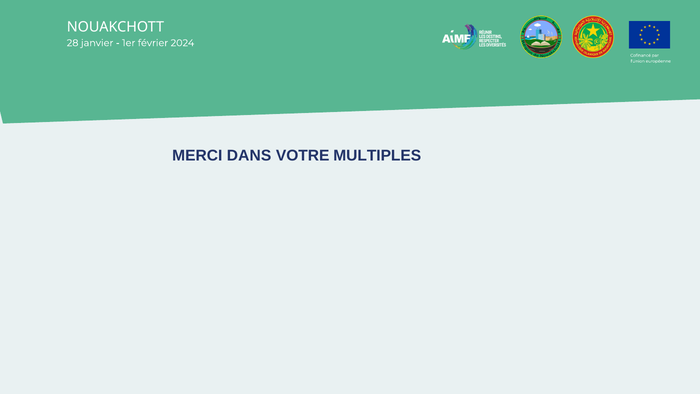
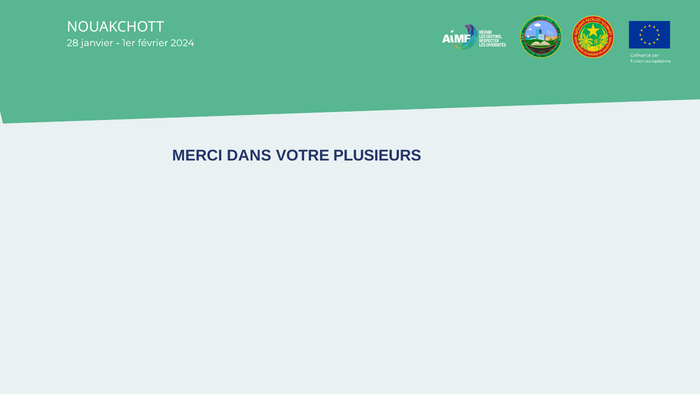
MULTIPLES: MULTIPLES -> PLUSIEURS
